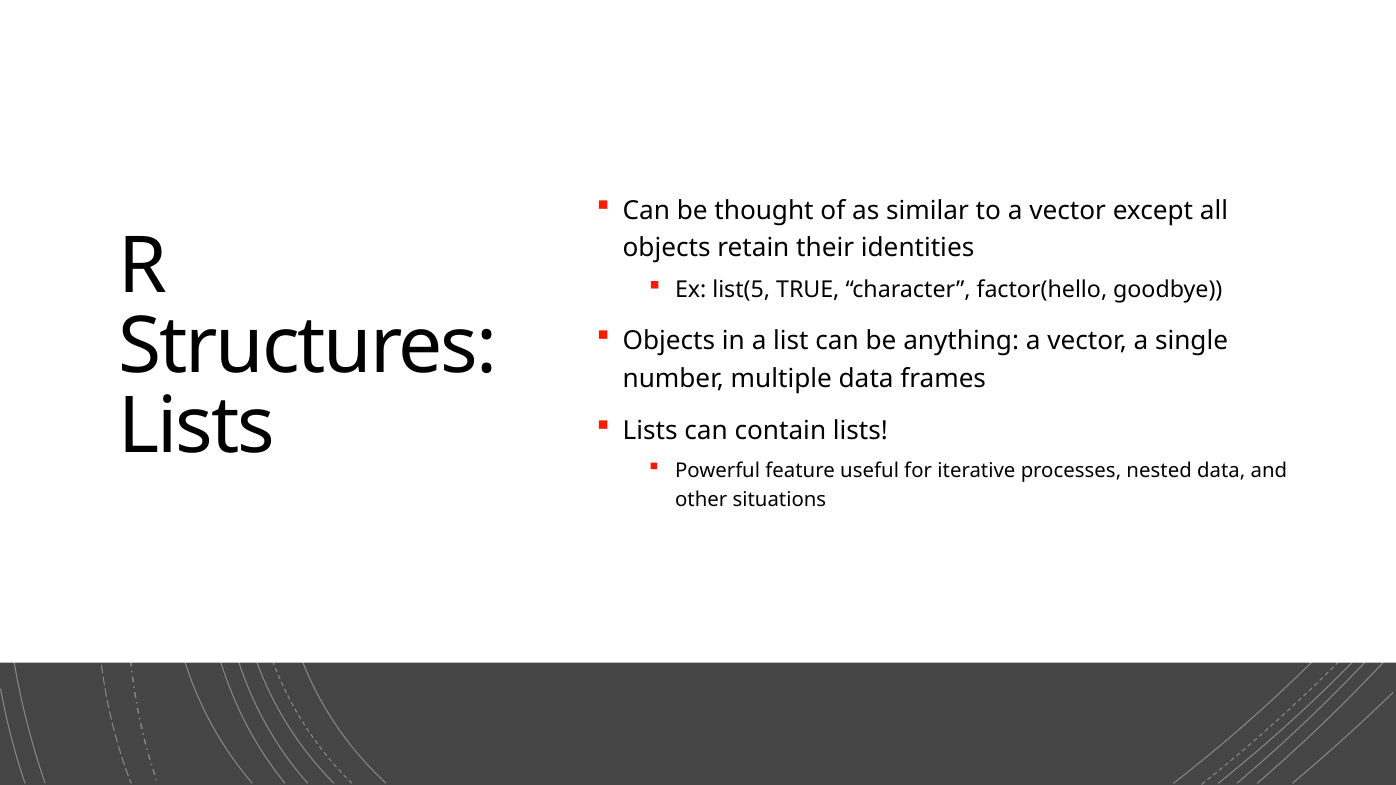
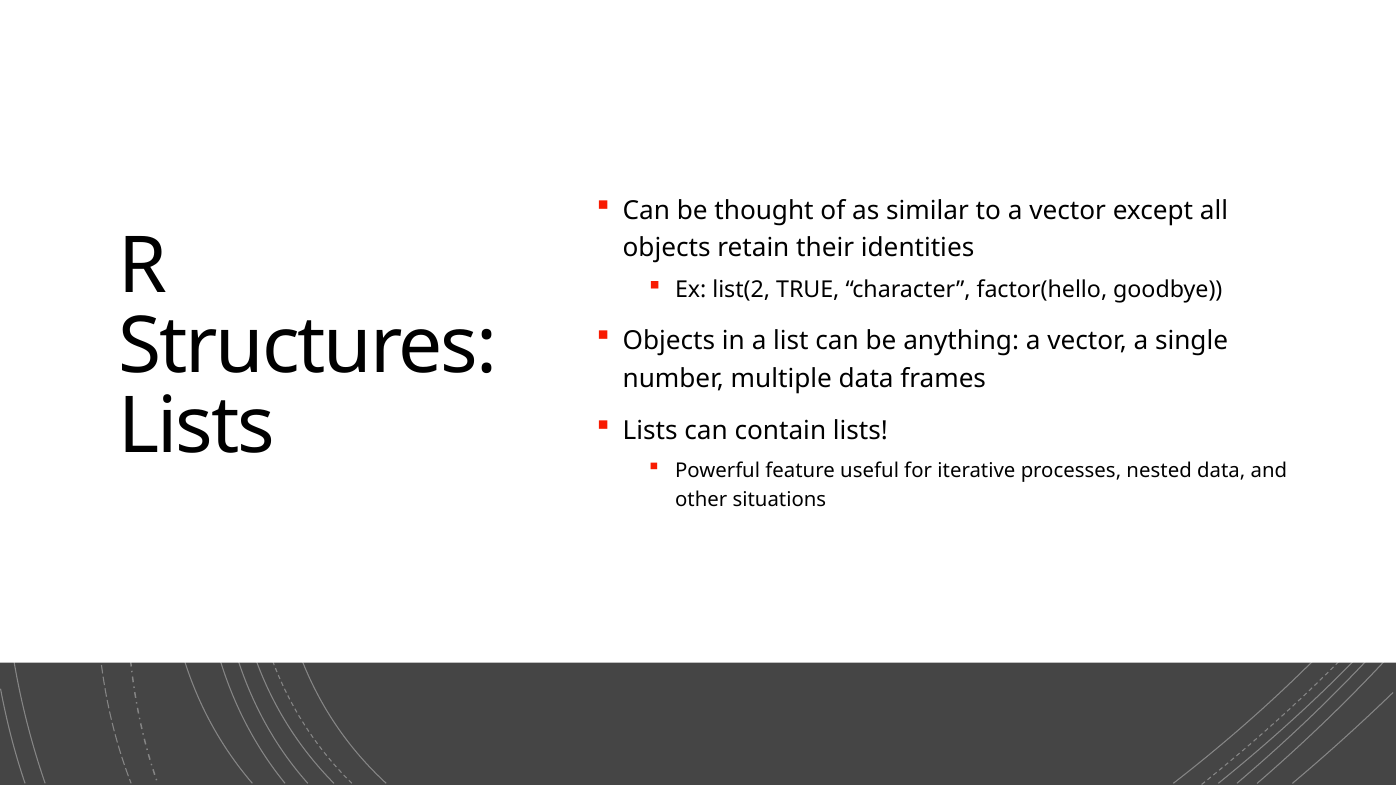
list(5: list(5 -> list(2
